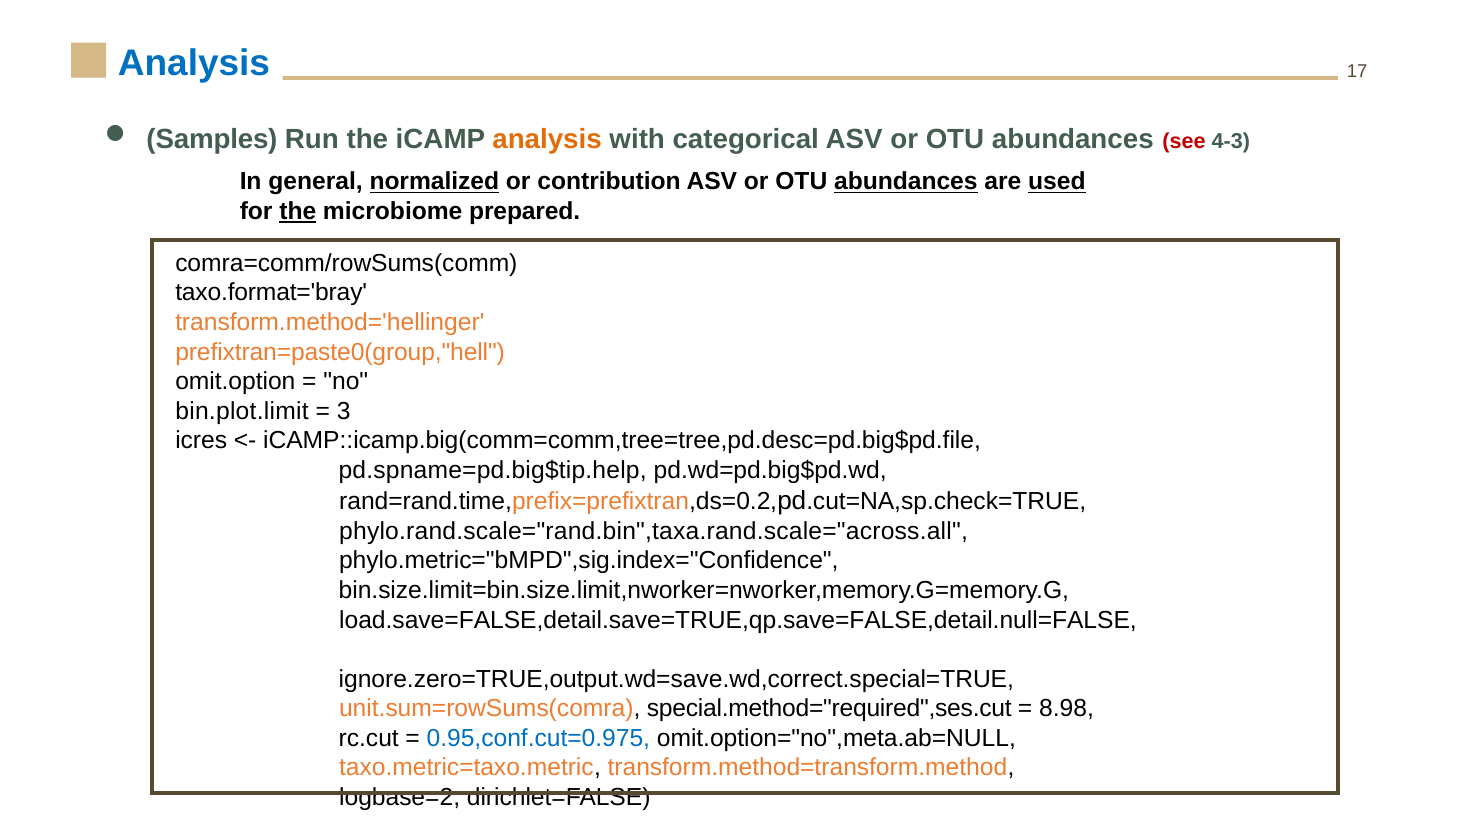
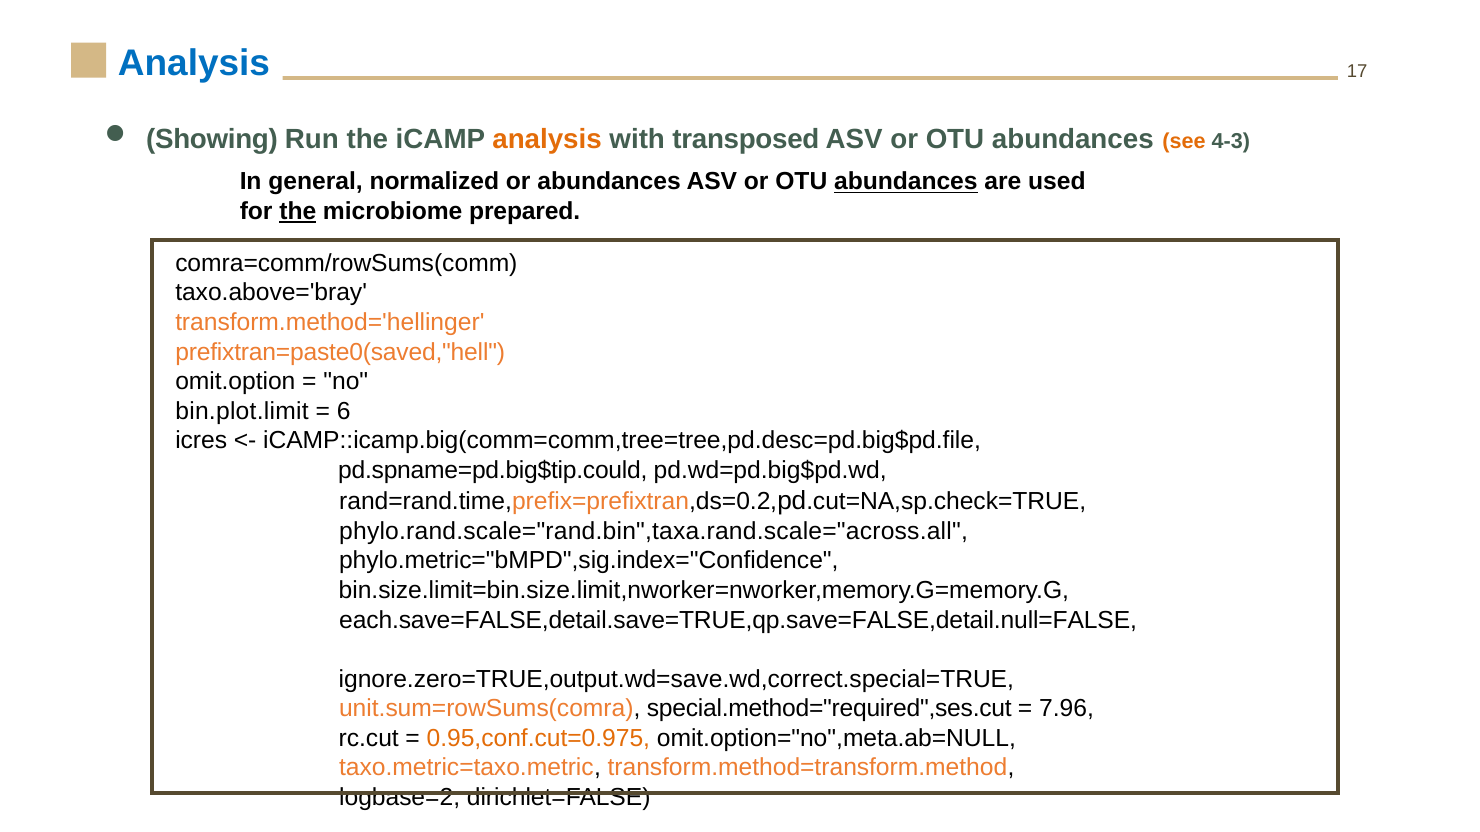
Samples: Samples -> Showing
categorical: categorical -> transposed
see colour: red -> orange
normalized underline: present -> none
or contribution: contribution -> abundances
used underline: present -> none
taxo.format='bray: taxo.format='bray -> taxo.above='bray
prefixtran=paste0(group,"hell: prefixtran=paste0(group,"hell -> prefixtran=paste0(saved,"hell
3: 3 -> 6
pd.spname=pd.big$tip.help: pd.spname=pd.big$tip.help -> pd.spname=pd.big$tip.could
load.save=FALSE,detail.save=TRUE,qp.save=FALSE,detail.null=FALSE: load.save=FALSE,detail.save=TRUE,qp.save=FALSE,detail.null=FALSE -> each.save=FALSE,detail.save=TRUE,qp.save=FALSE,detail.null=FALSE
8.98: 8.98 -> 7.96
0.95,conf.cut=0.975 colour: blue -> orange
